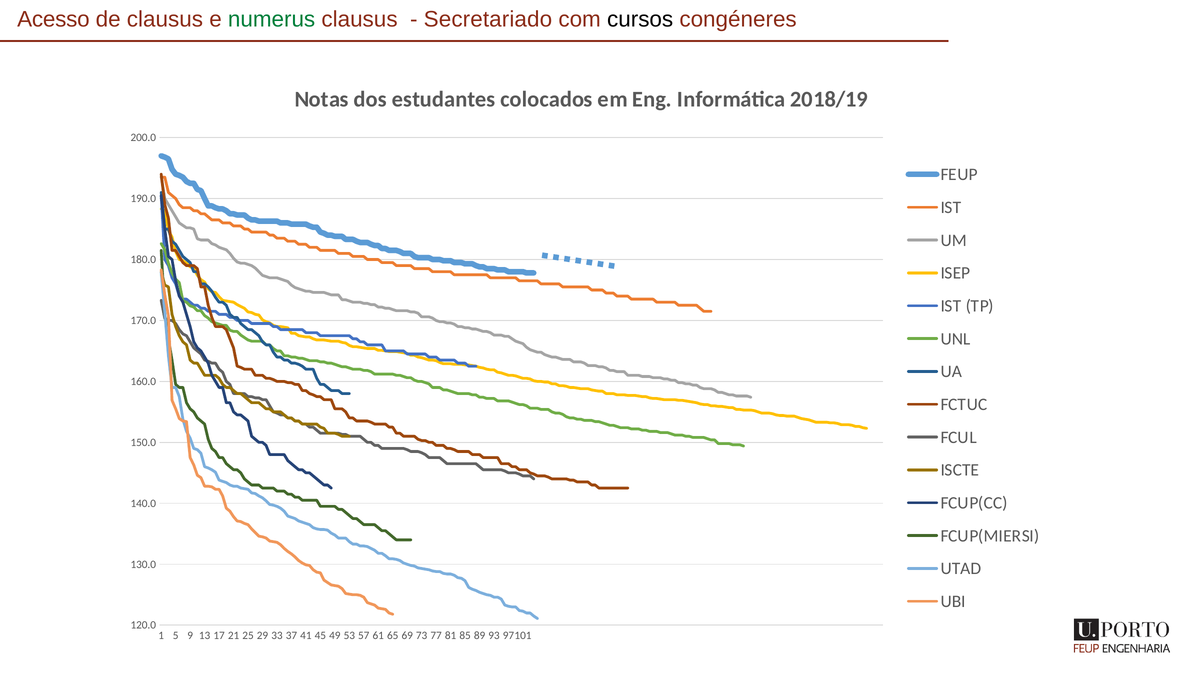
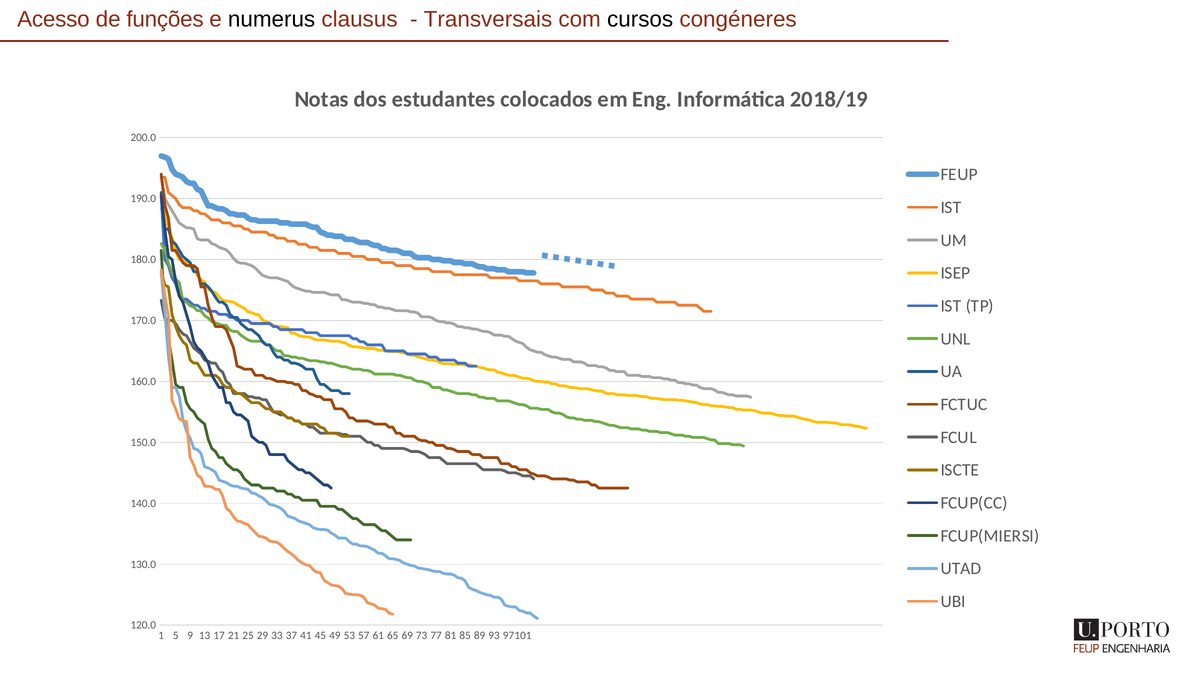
de clausus: clausus -> funções
numerus colour: green -> black
Secretariado: Secretariado -> Transversais
